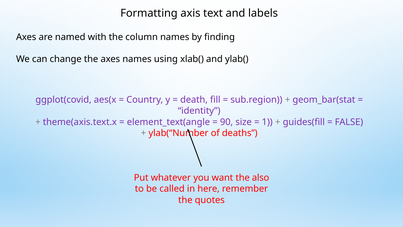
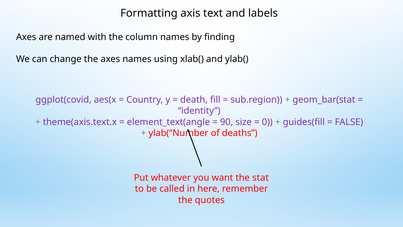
1: 1 -> 0
also: also -> stat
